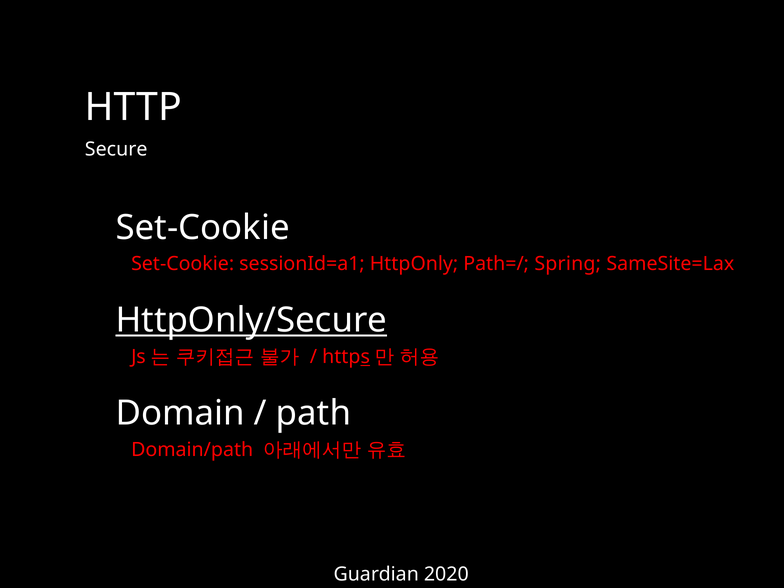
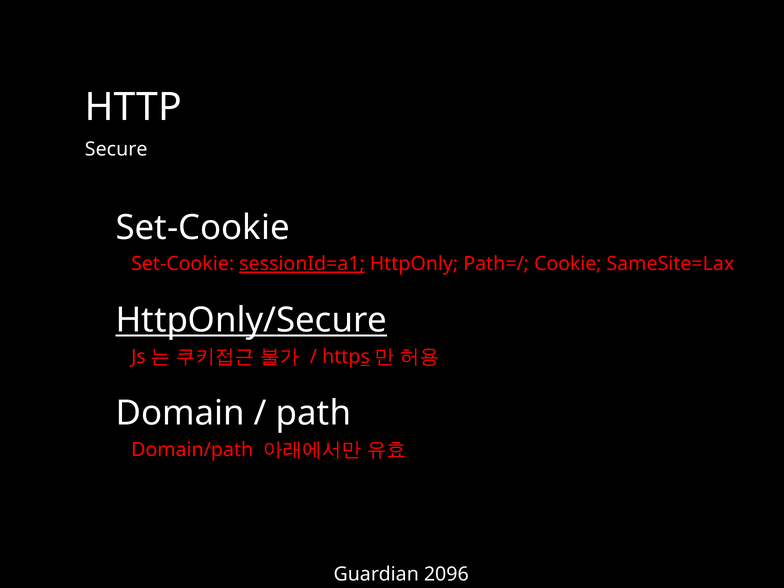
sessionId=a1 underline: none -> present
Spring: Spring -> Cookie
2020: 2020 -> 2096
